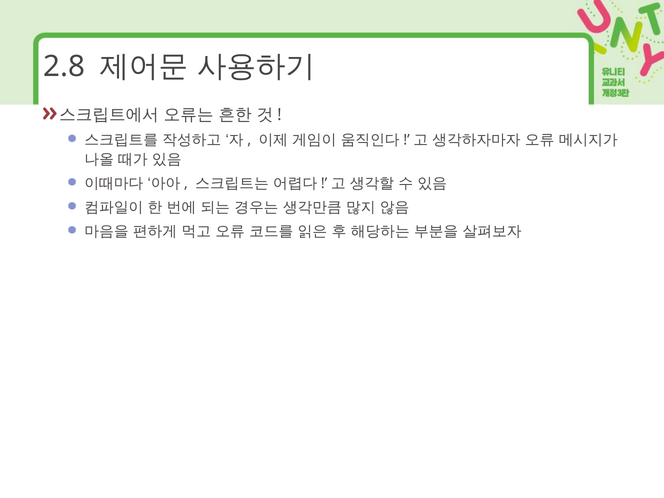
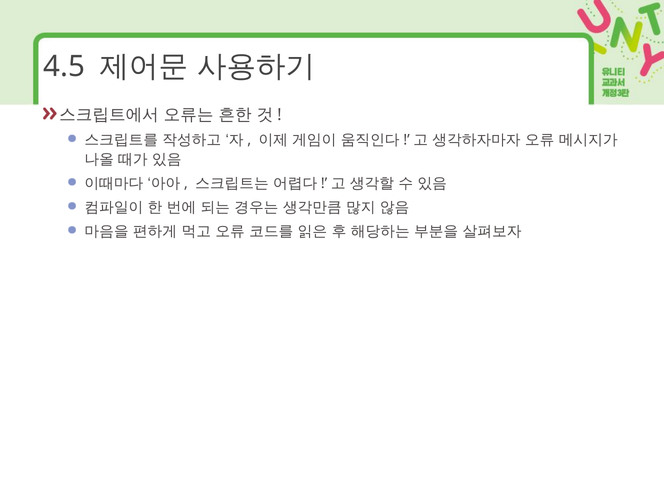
2.8: 2.8 -> 4.5
